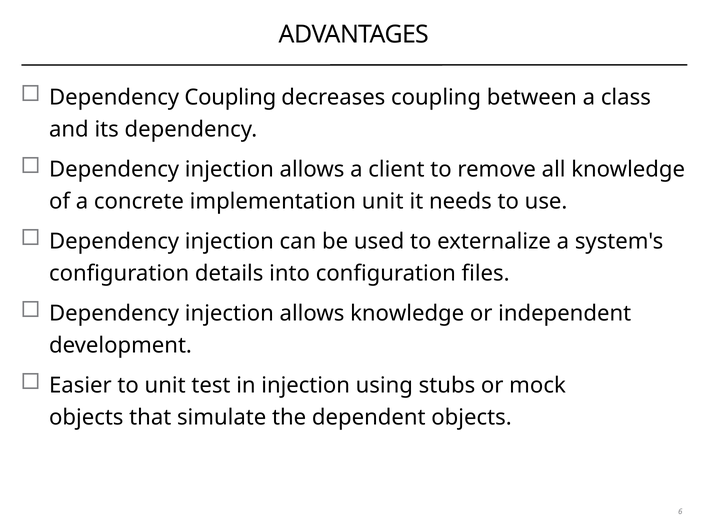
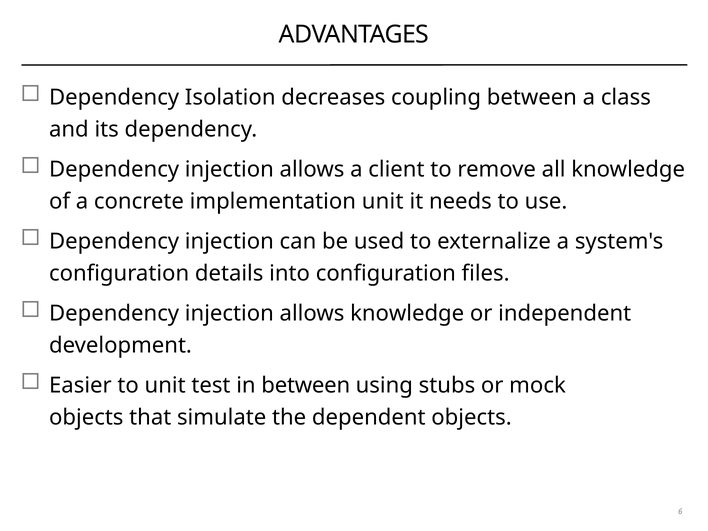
Dependency Coupling: Coupling -> Isolation
in injection: injection -> between
